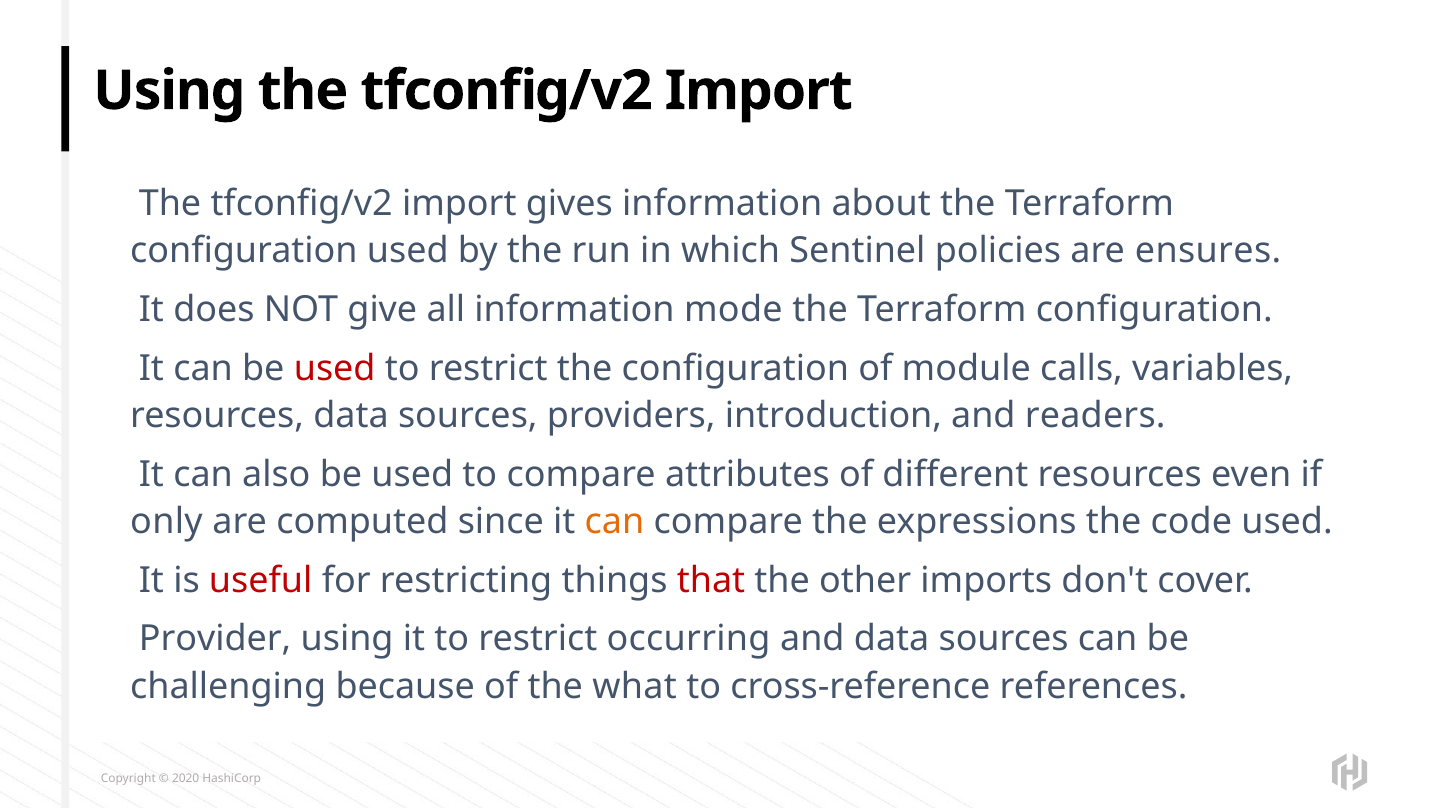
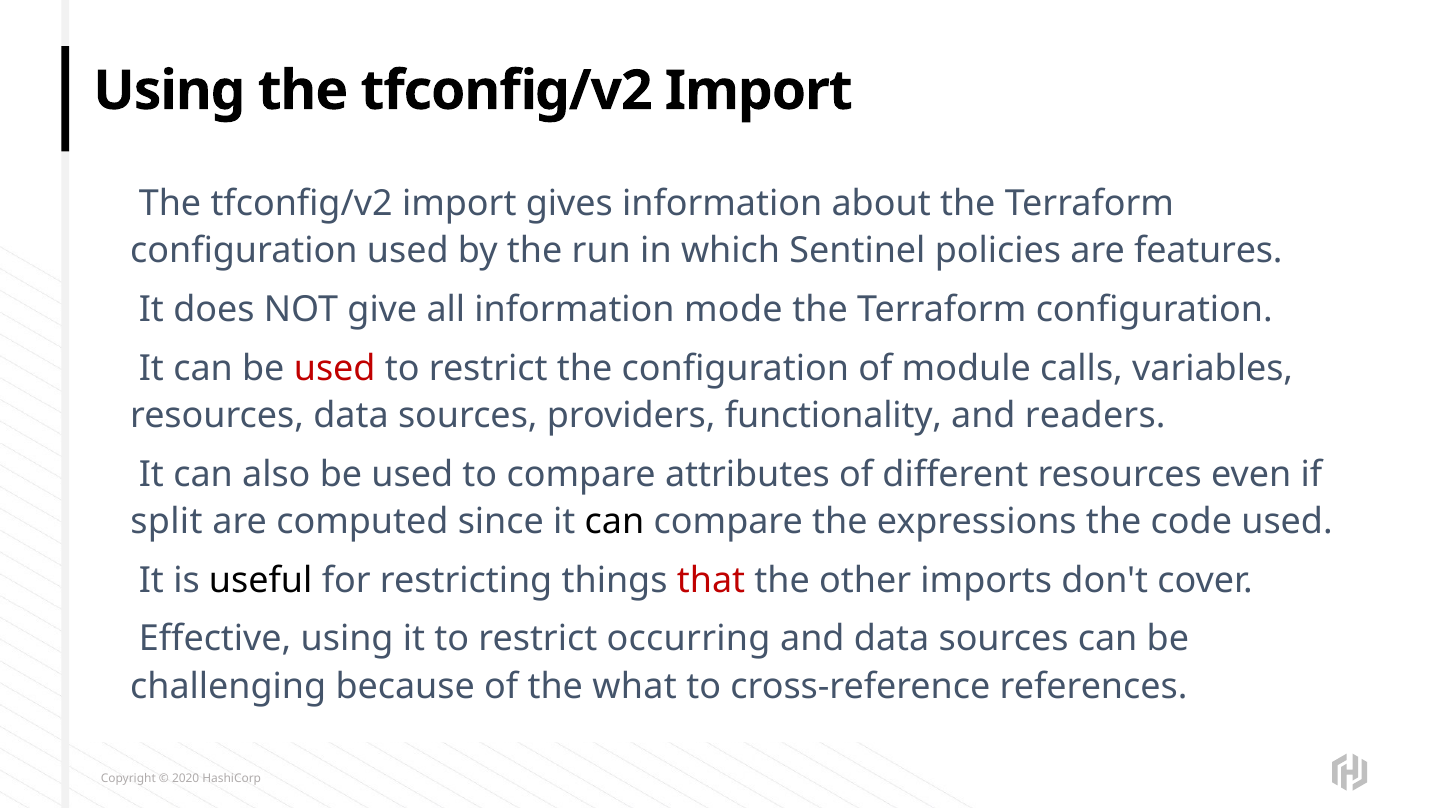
ensures: ensures -> features
introduction: introduction -> functionality
only: only -> split
can at (615, 522) colour: orange -> black
useful colour: red -> black
Provider: Provider -> Effective
